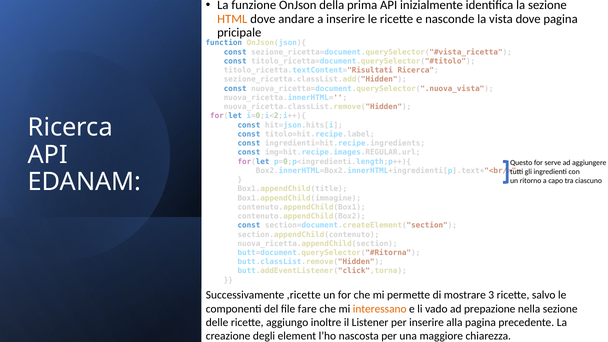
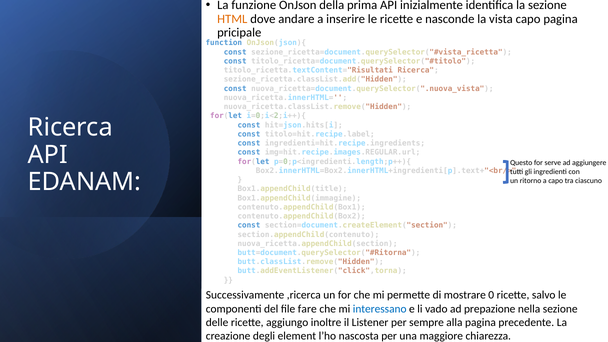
vista dove: dove -> capo
,ricette: ,ricette -> ,ricerca
3: 3 -> 0
interessano colour: orange -> blue
per inserire: inserire -> sempre
